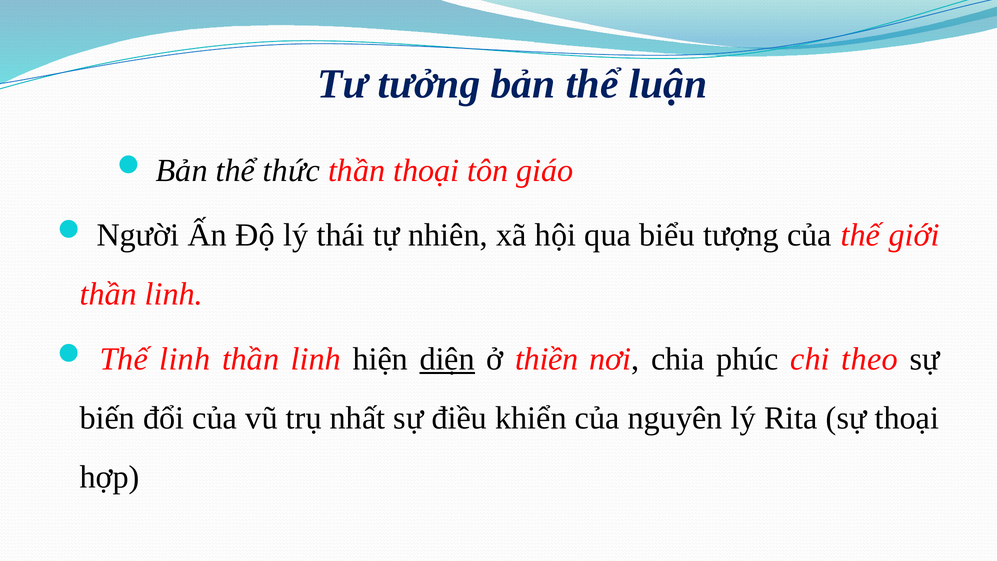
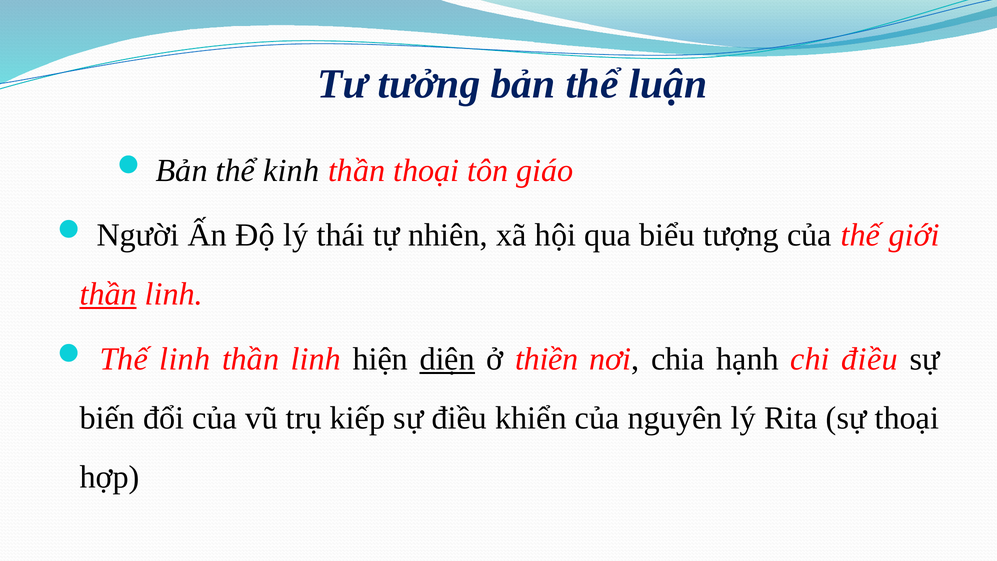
thức: thức -> kinh
thần at (108, 294) underline: none -> present
phúc: phúc -> hạnh
chi theo: theo -> điều
nhất: nhất -> kiếp
